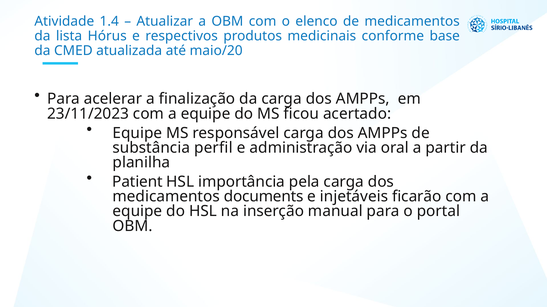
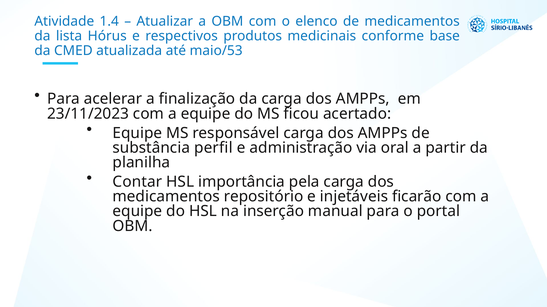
maio/20: maio/20 -> maio/53
Patient: Patient -> Contar
documents: documents -> repositório
